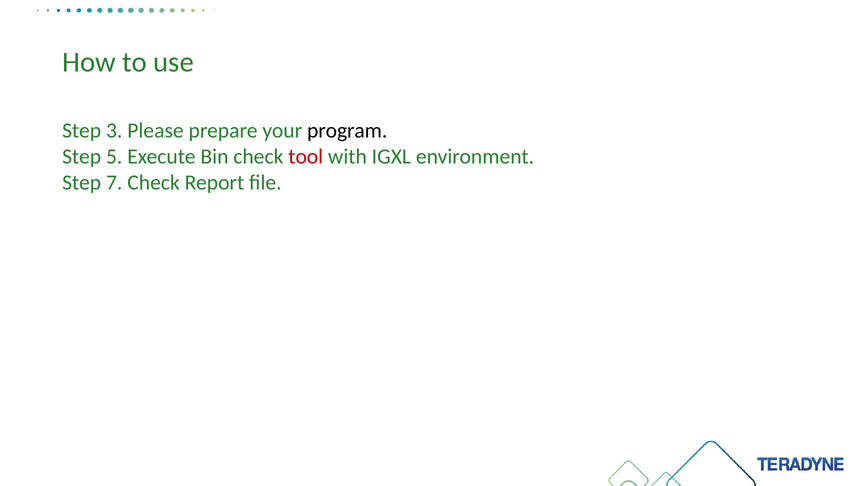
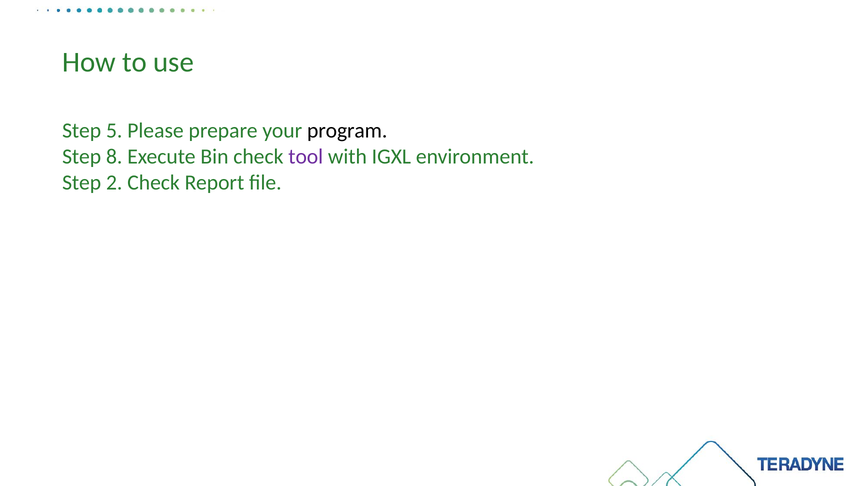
3: 3 -> 5
5: 5 -> 8
tool colour: red -> purple
7: 7 -> 2
